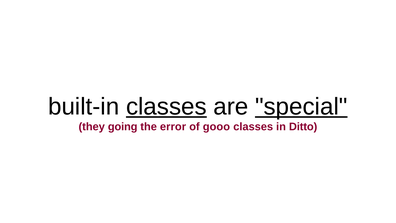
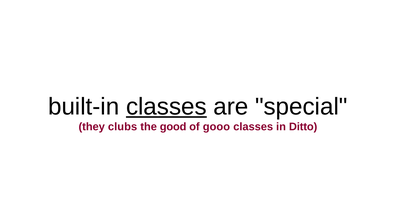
special underline: present -> none
going: going -> clubs
error: error -> good
